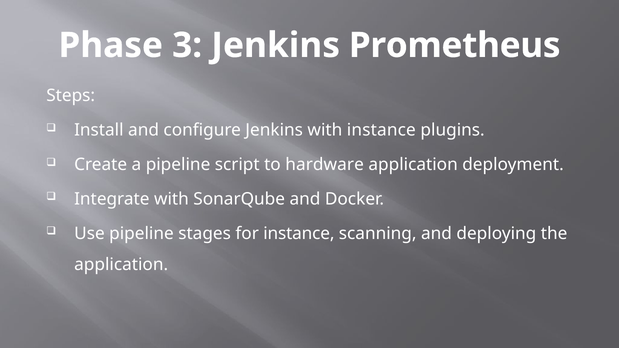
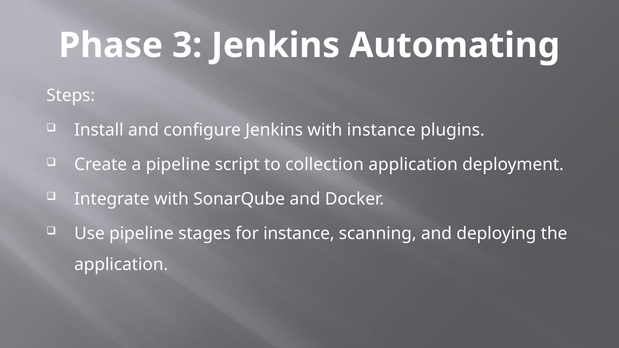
Prometheus: Prometheus -> Automating
hardware: hardware -> collection
